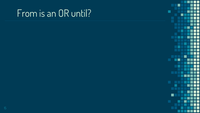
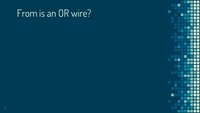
until: until -> wire
